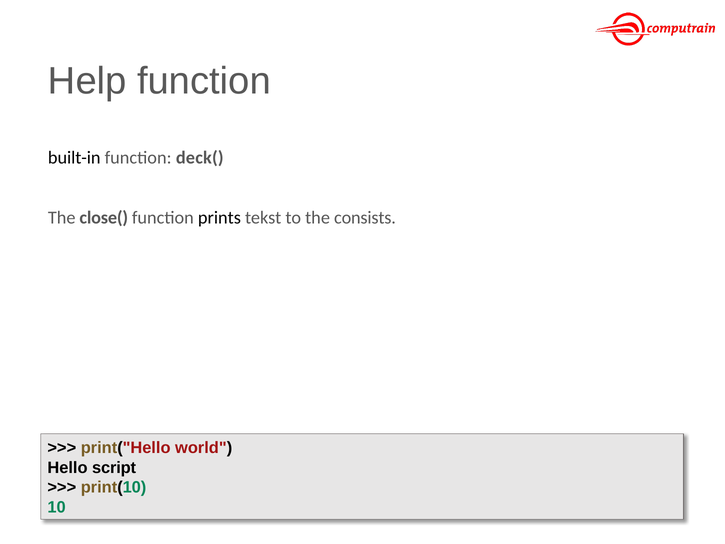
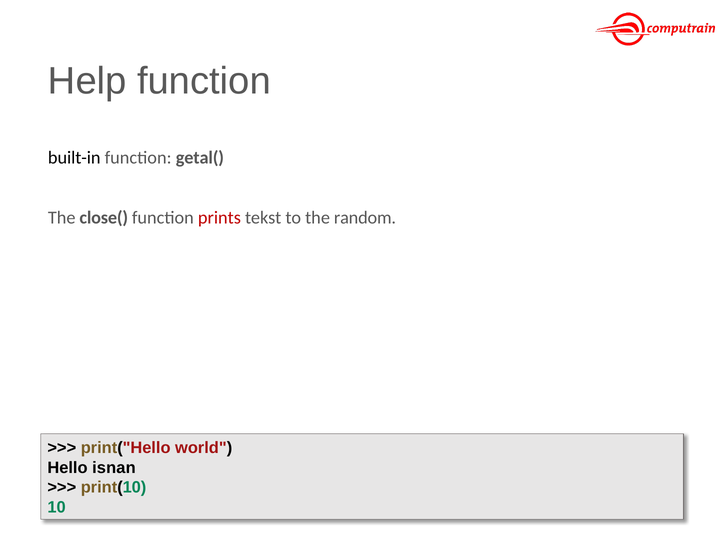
deck(: deck( -> getal(
prints colour: black -> red
consists: consists -> random
script: script -> isnan
